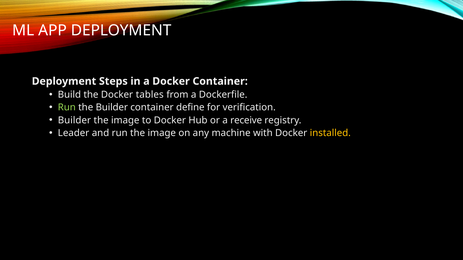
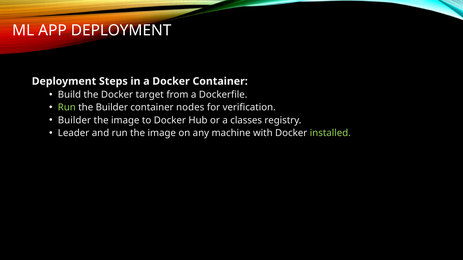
tables: tables -> target
define: define -> nodes
receive: receive -> classes
installed colour: yellow -> light green
